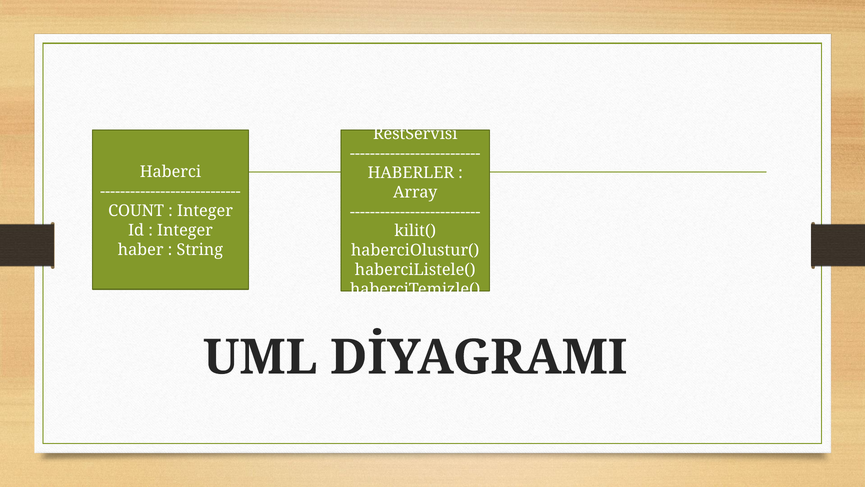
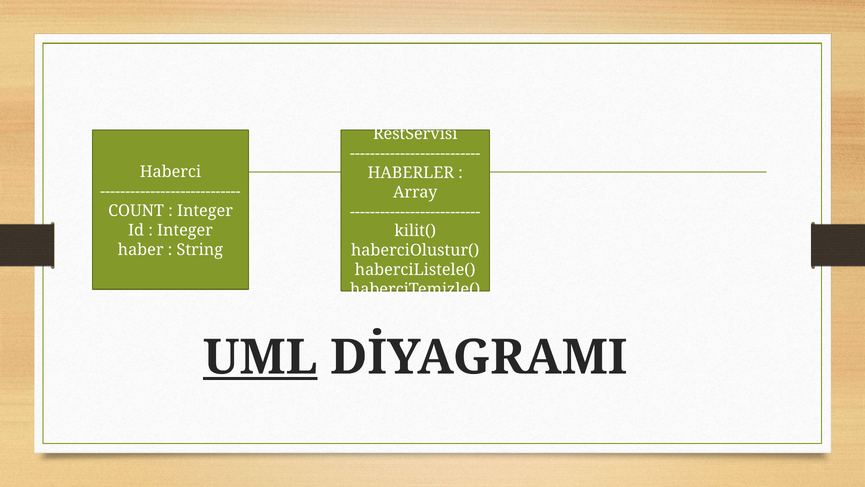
UML underline: none -> present
